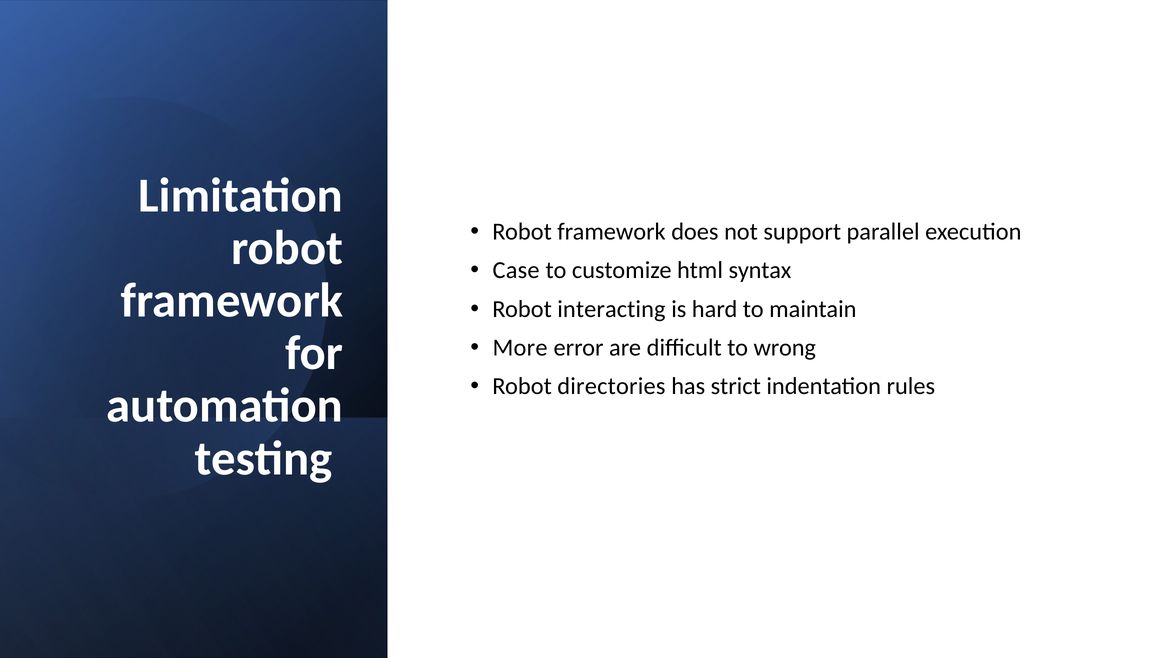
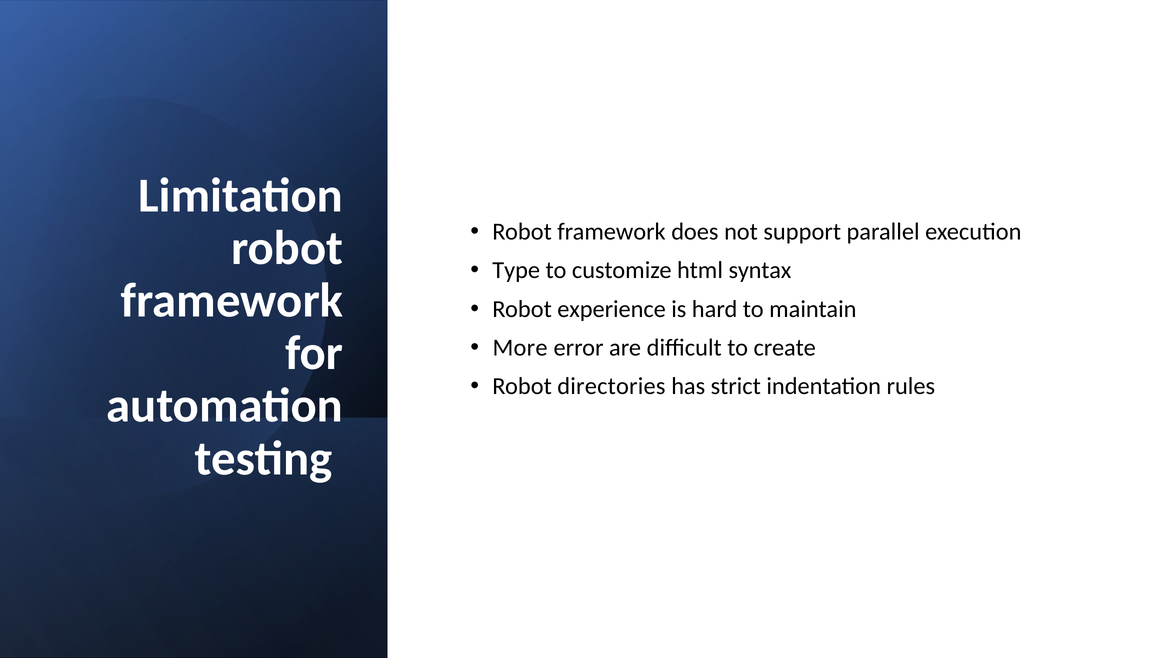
Case: Case -> Type
interacting: interacting -> experience
wrong: wrong -> create
